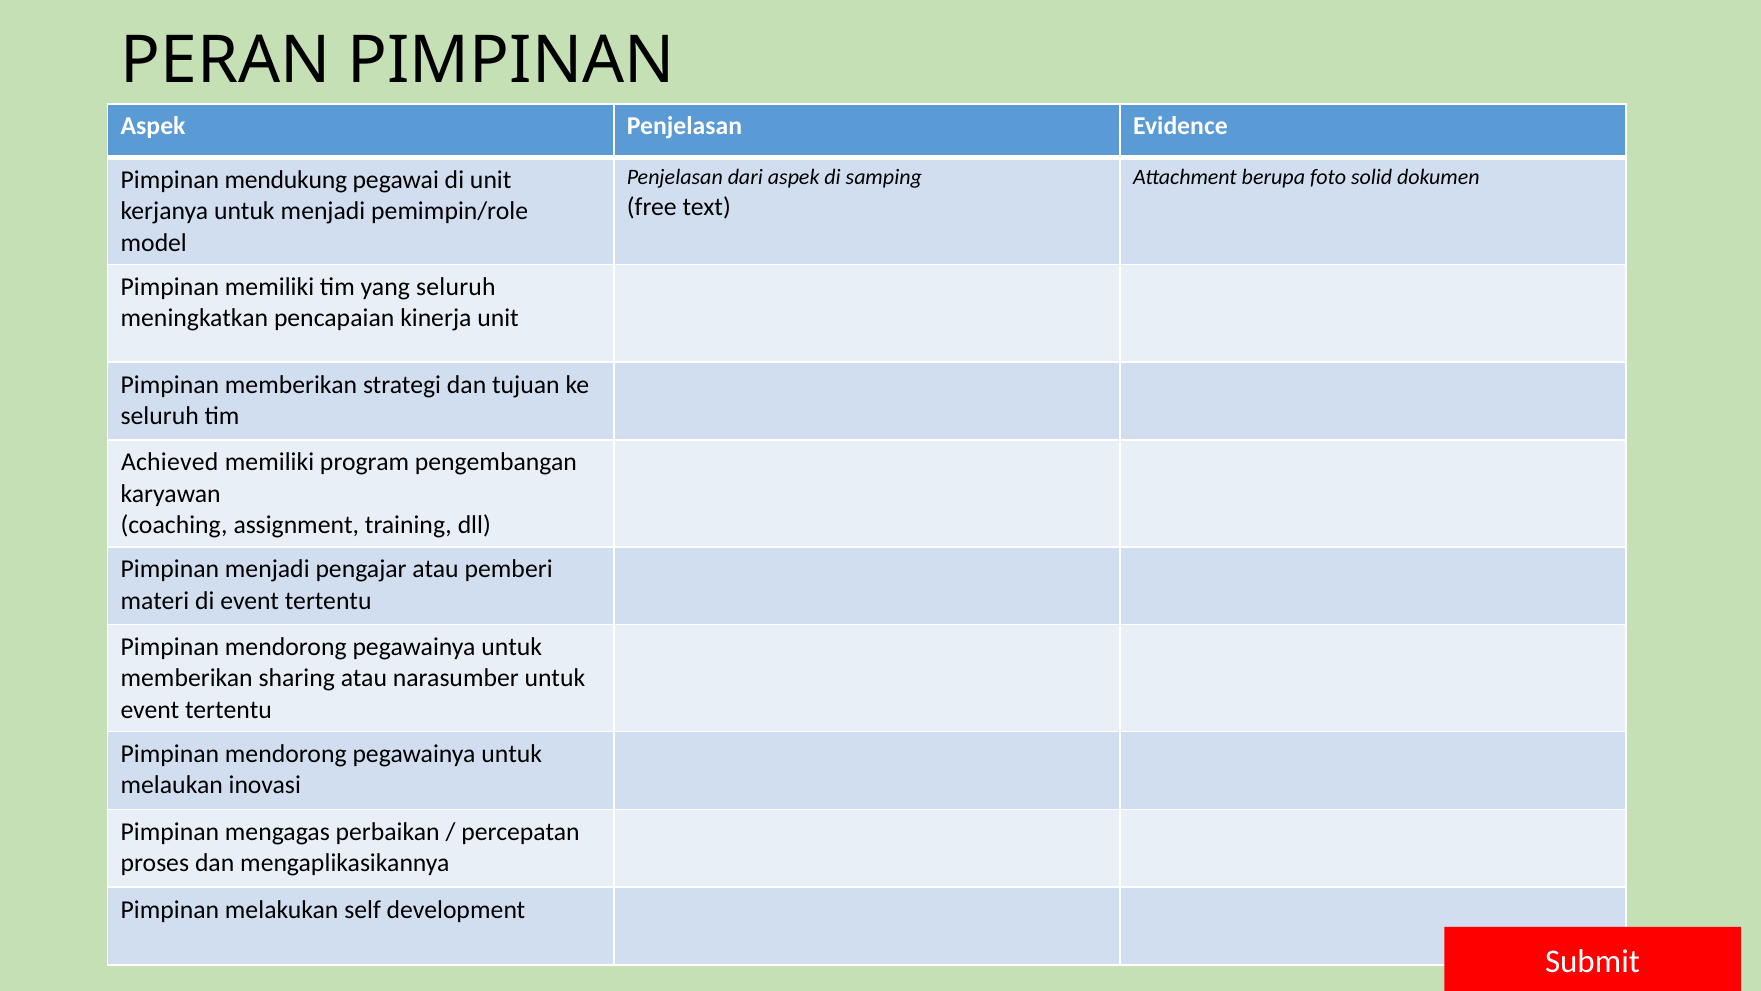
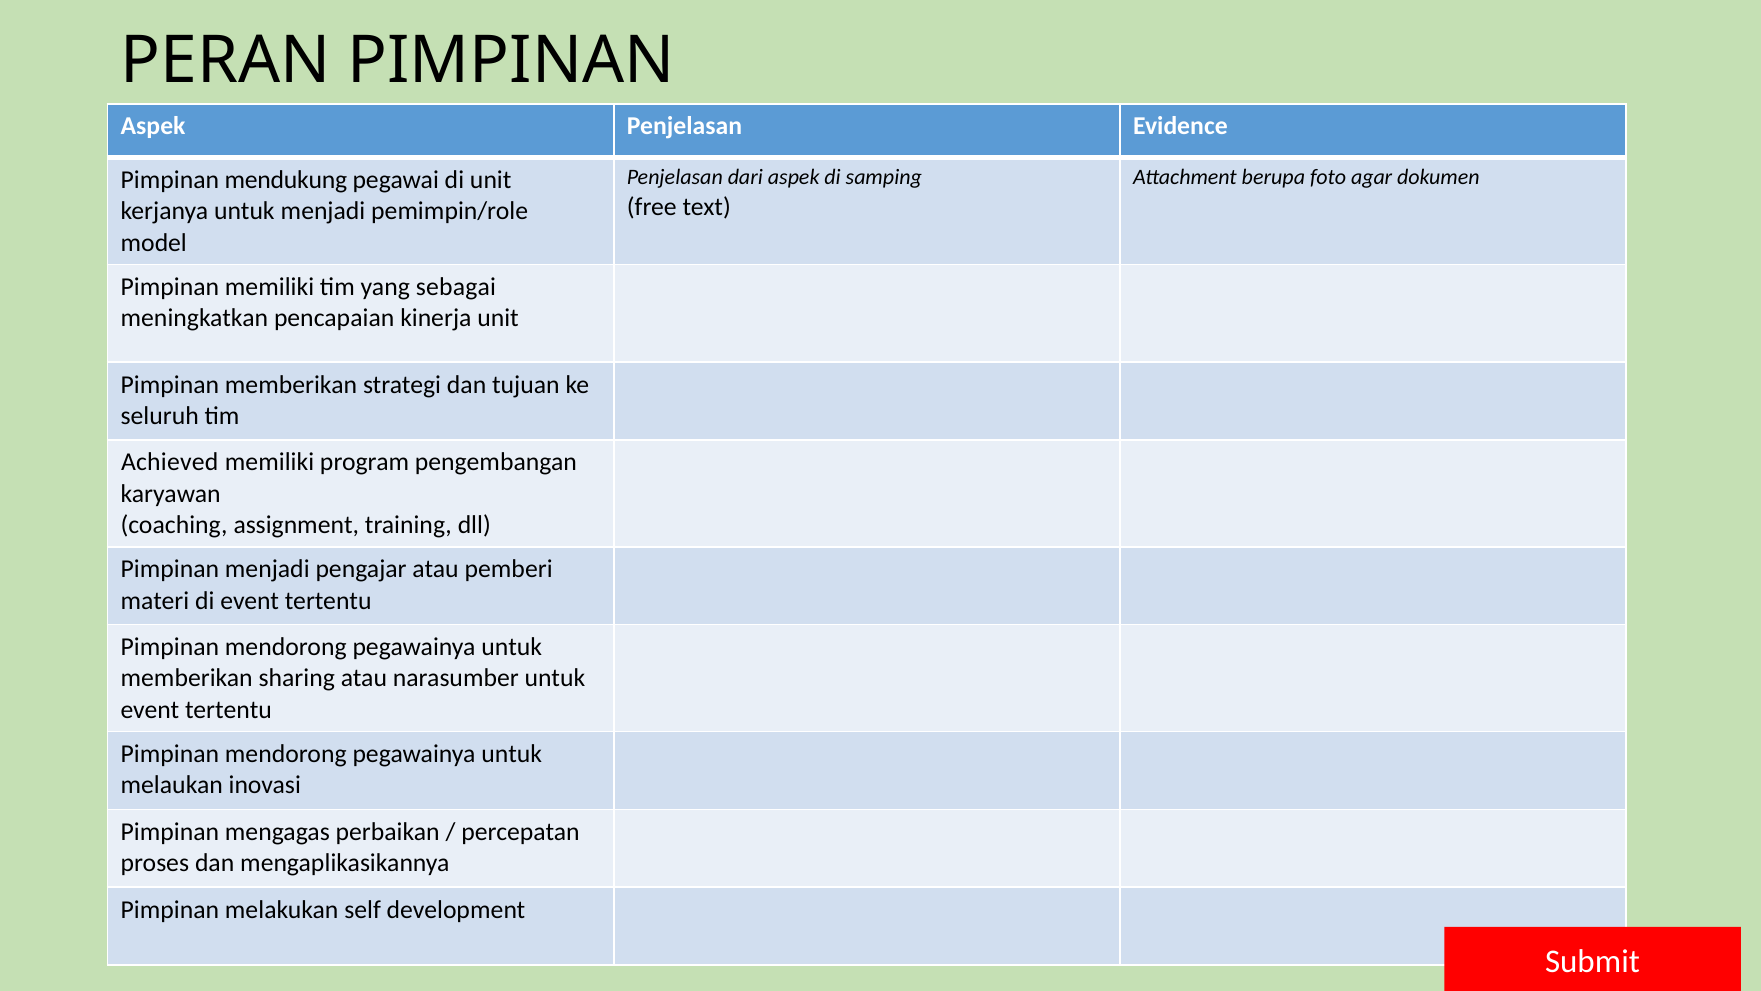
solid: solid -> agar
yang seluruh: seluruh -> sebagai
